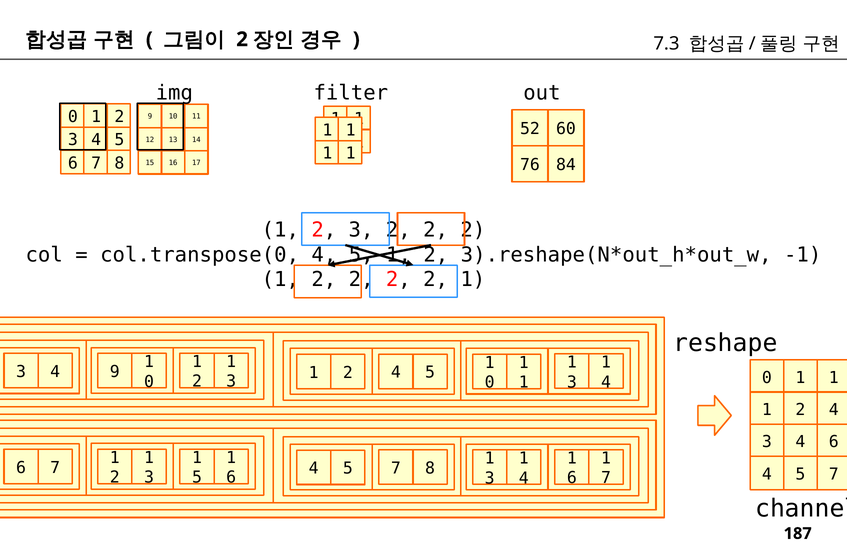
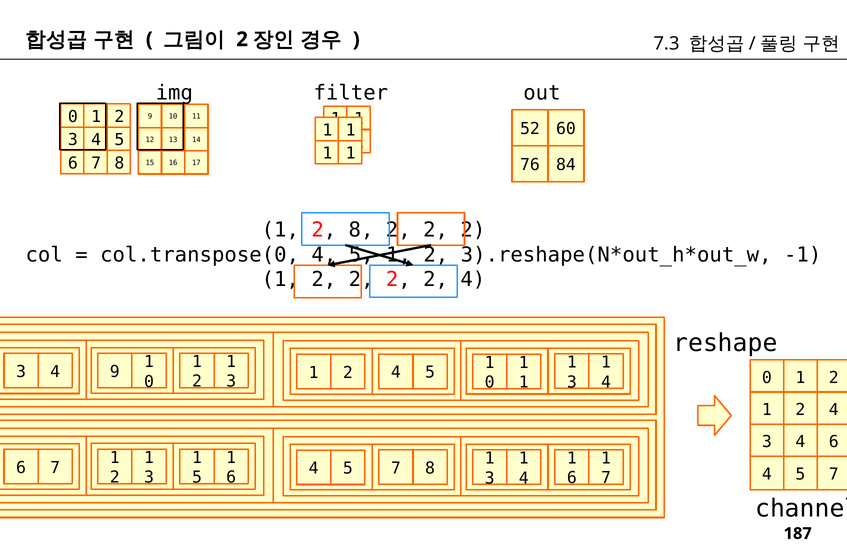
3 at (361, 230): 3 -> 8
2 2 1: 1 -> 4
1 at (834, 378): 1 -> 2
